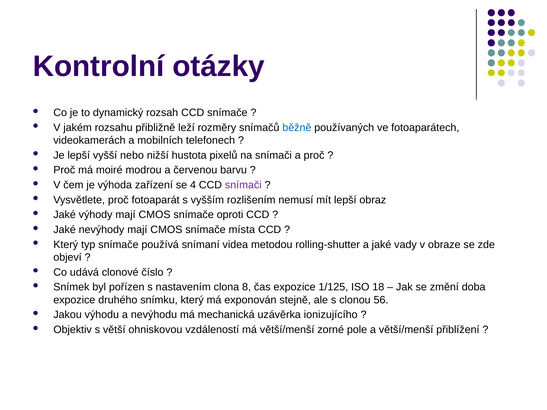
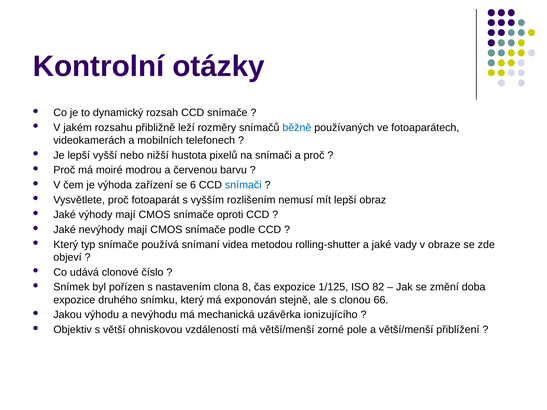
4: 4 -> 6
snímači at (243, 185) colour: purple -> blue
místa: místa -> podle
18: 18 -> 82
56: 56 -> 66
